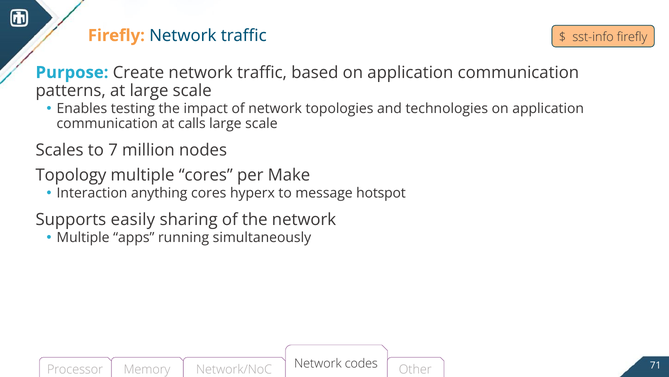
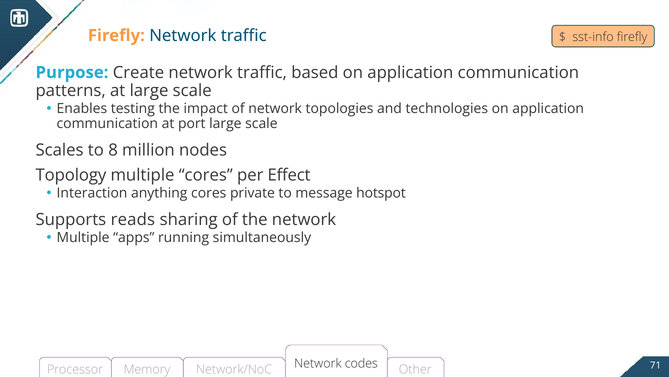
calls: calls -> port
7: 7 -> 8
Make: Make -> Effect
hyperx: hyperx -> private
easily: easily -> reads
